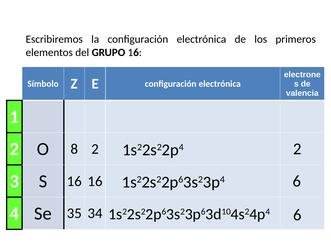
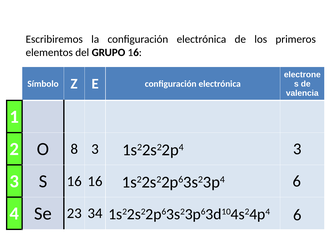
8 2: 2 -> 3
1s22s22p4 2: 2 -> 3
35: 35 -> 23
